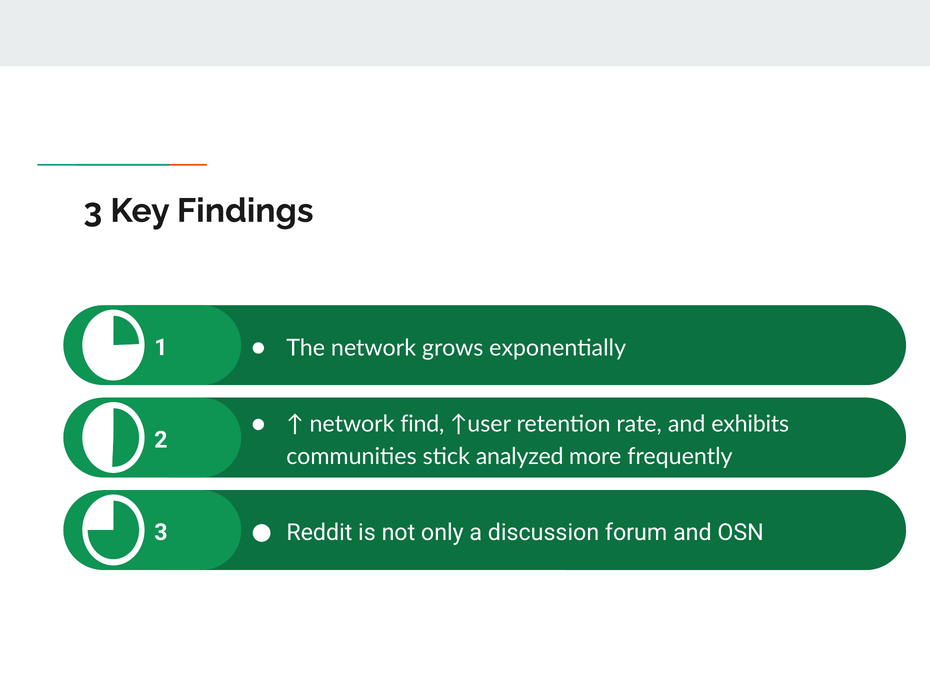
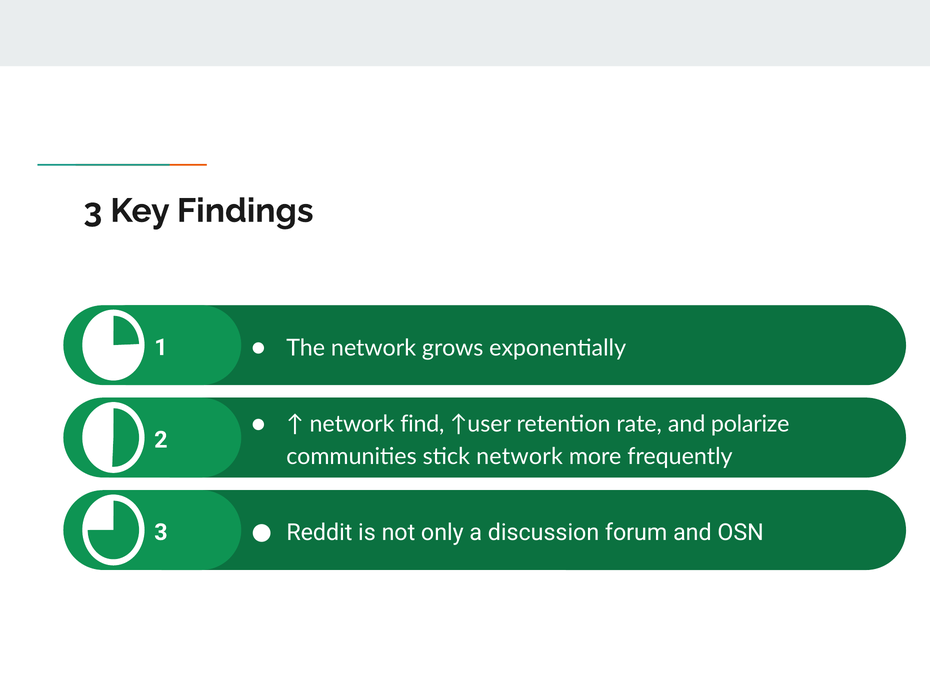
exhibits: exhibits -> polarize
stick analyzed: analyzed -> network
